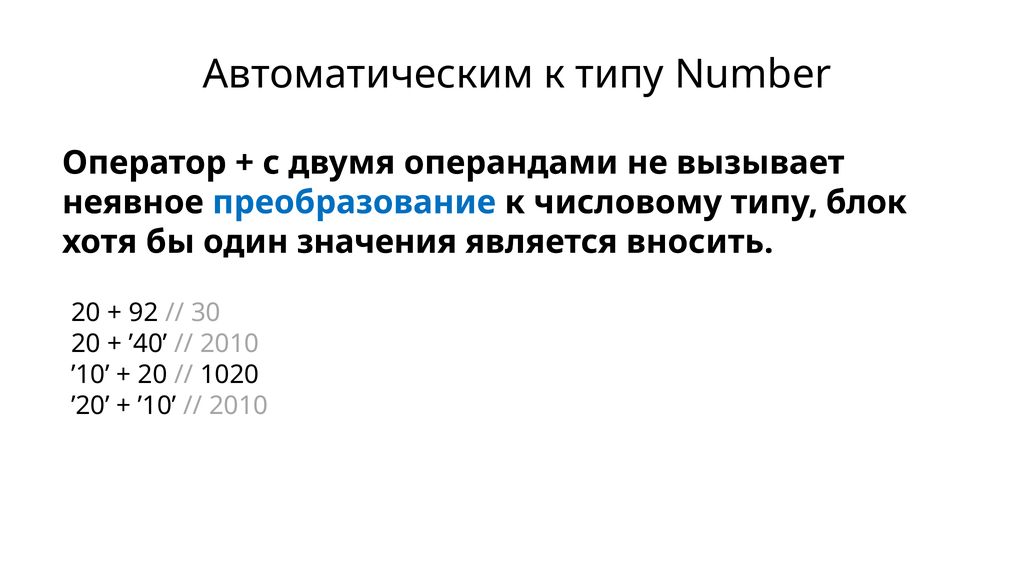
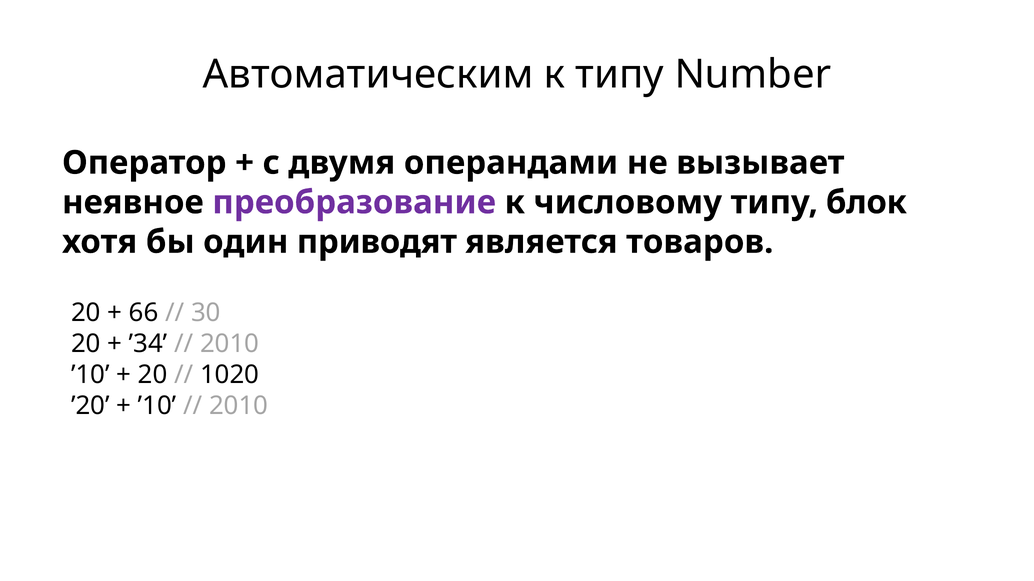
преобразование colour: blue -> purple
значения: значения -> приводят
вносить: вносить -> товаров
92: 92 -> 66
’40: ’40 -> ’34
